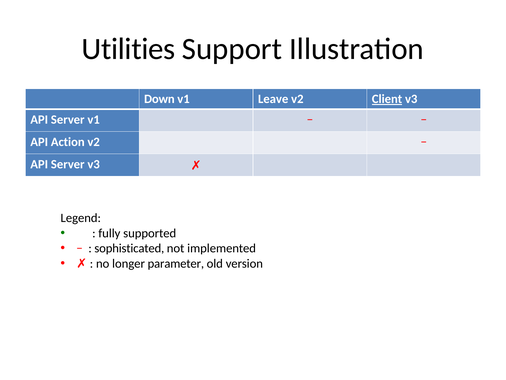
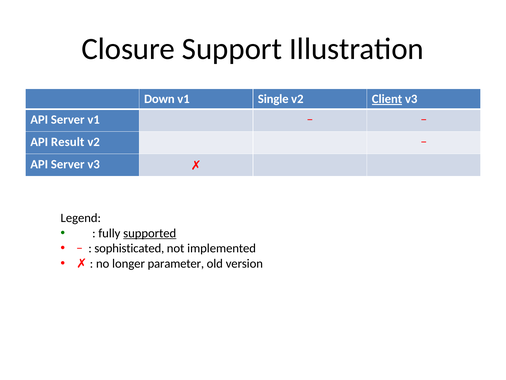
Utilities: Utilities -> Closure
Leave: Leave -> Single
Action: Action -> Result
supported underline: none -> present
